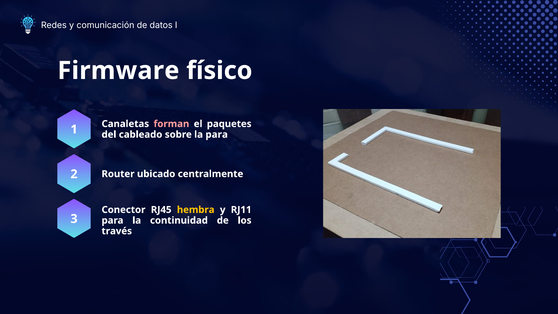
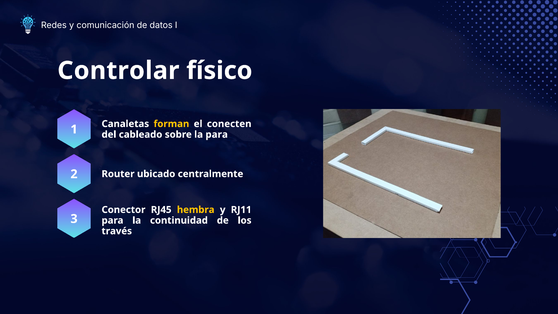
Firmware: Firmware -> Controlar
forman colour: pink -> yellow
paquetes: paquetes -> conecten
